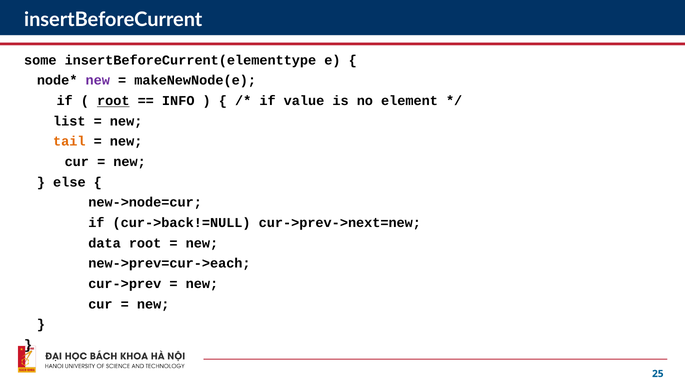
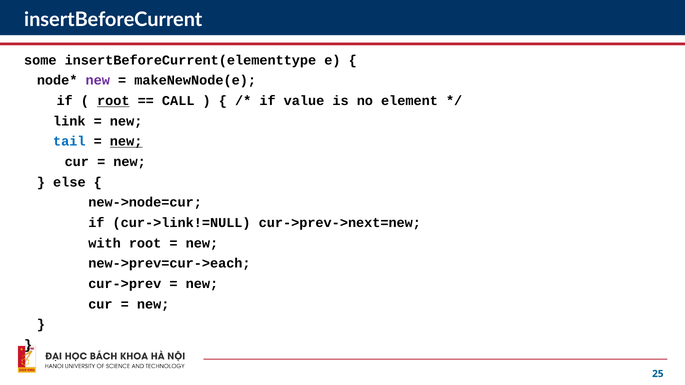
INFO: INFO -> CALL
list: list -> link
tail colour: orange -> blue
new at (126, 142) underline: none -> present
cur->back!=NULL: cur->back!=NULL -> cur->link!=NULL
data: data -> with
